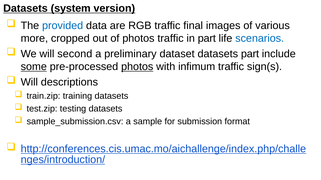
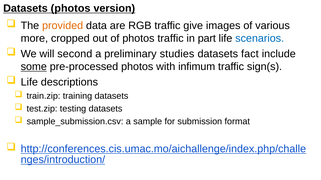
Datasets system: system -> photos
provided colour: blue -> orange
final: final -> give
dataset: dataset -> studies
datasets part: part -> fact
photos at (137, 67) underline: present -> none
Will at (29, 82): Will -> Life
